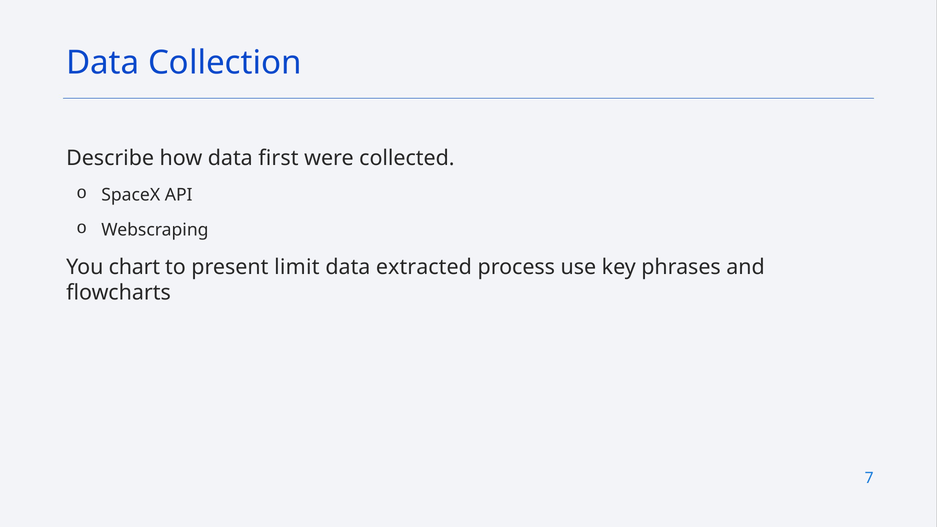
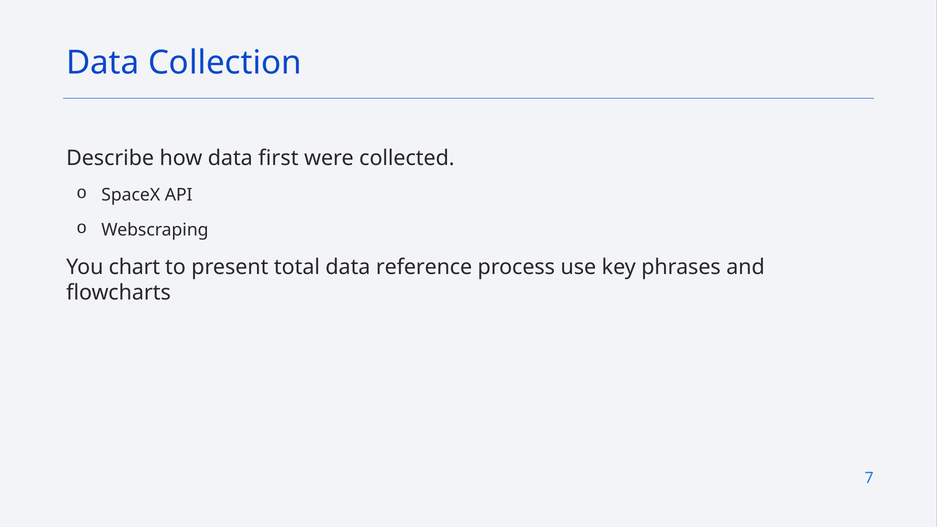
limit: limit -> total
extracted: extracted -> reference
